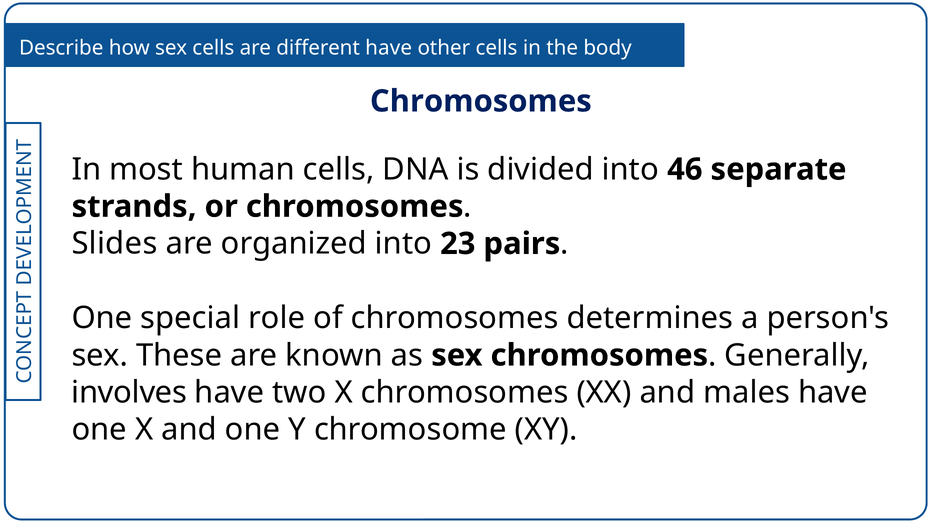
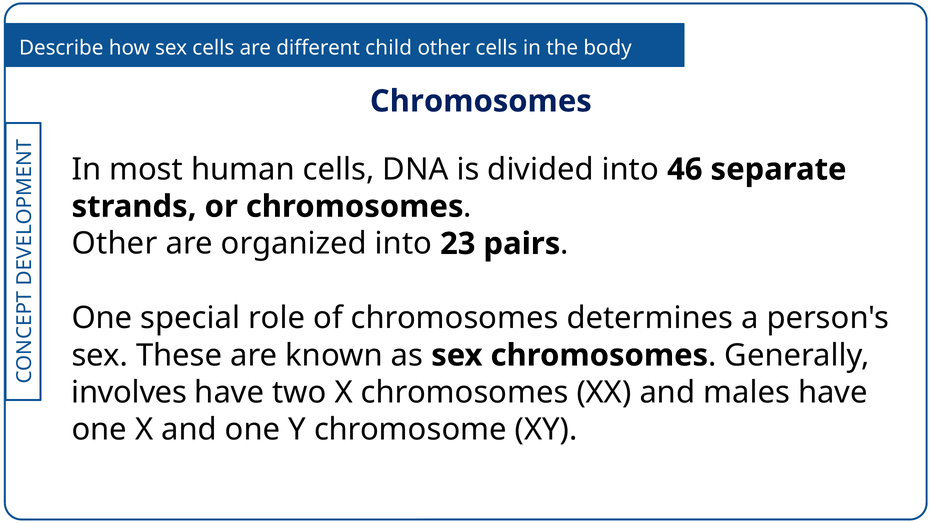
different have: have -> child
Slides at (115, 244): Slides -> Other
